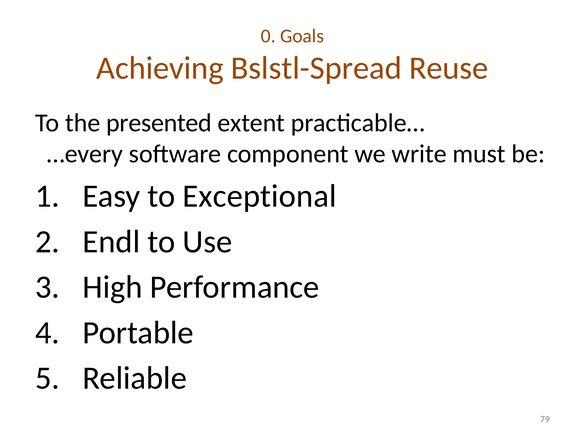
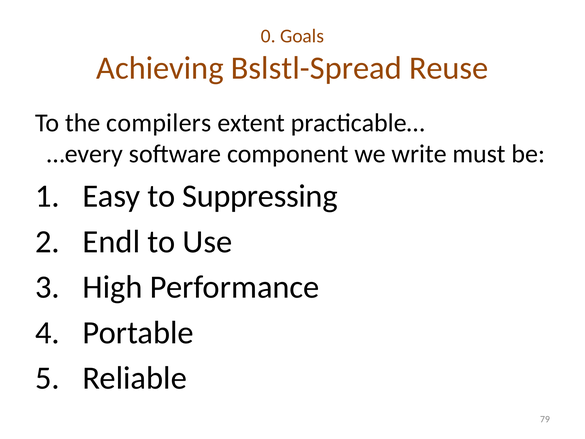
presented: presented -> compilers
Exceptional: Exceptional -> Suppressing
